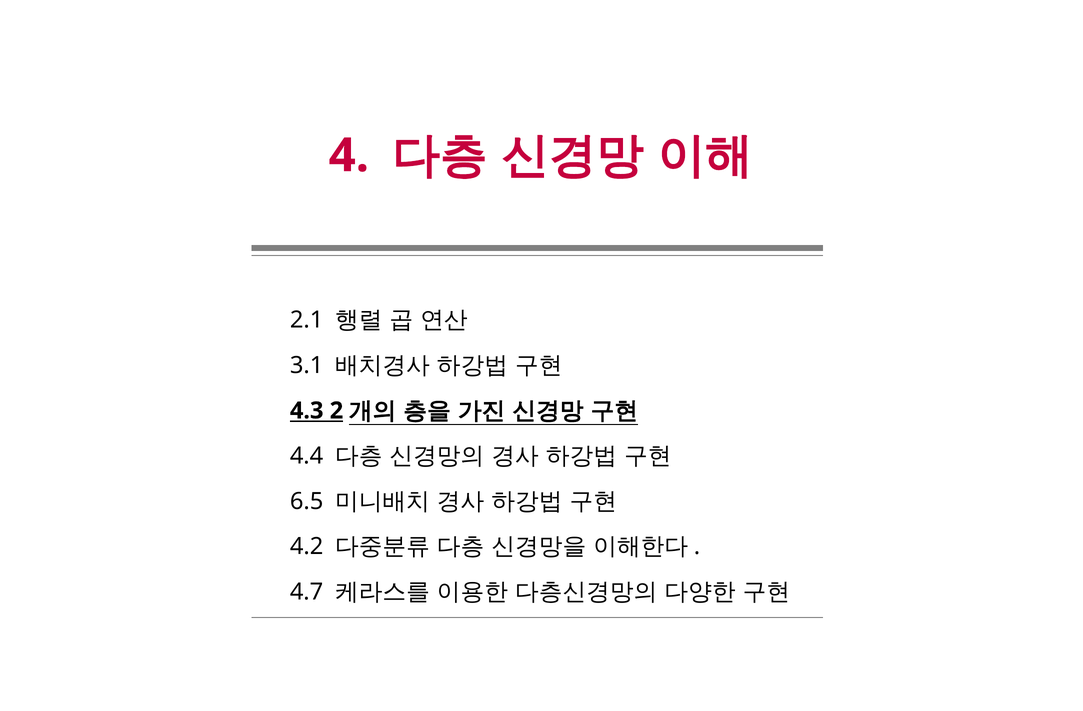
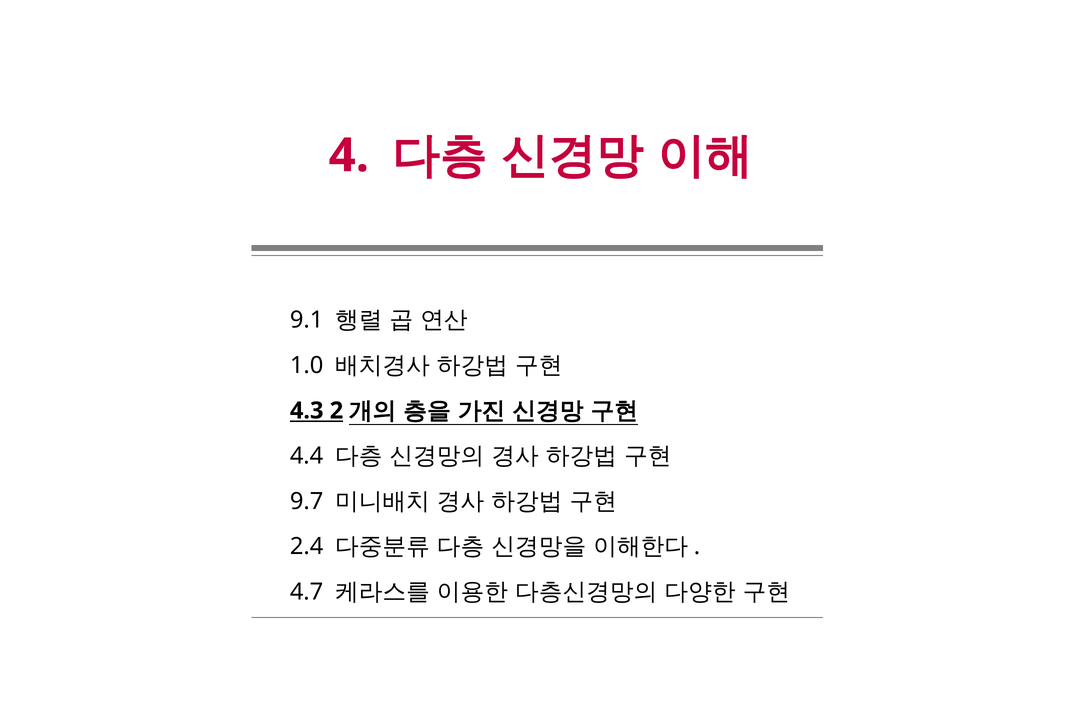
2.1: 2.1 -> 9.1
3.1: 3.1 -> 1.0
6.5: 6.5 -> 9.7
4.2: 4.2 -> 2.4
